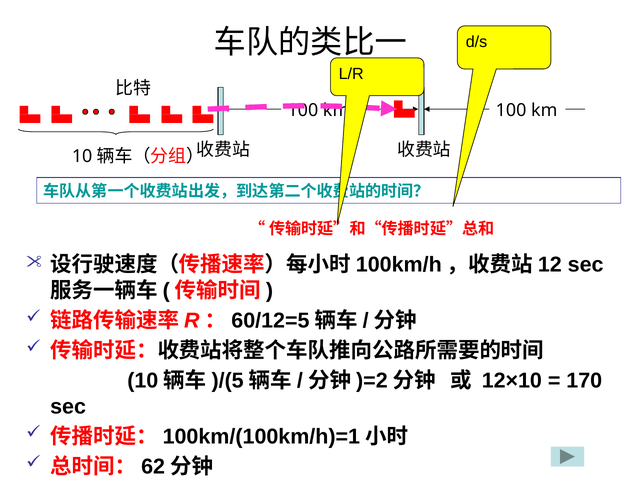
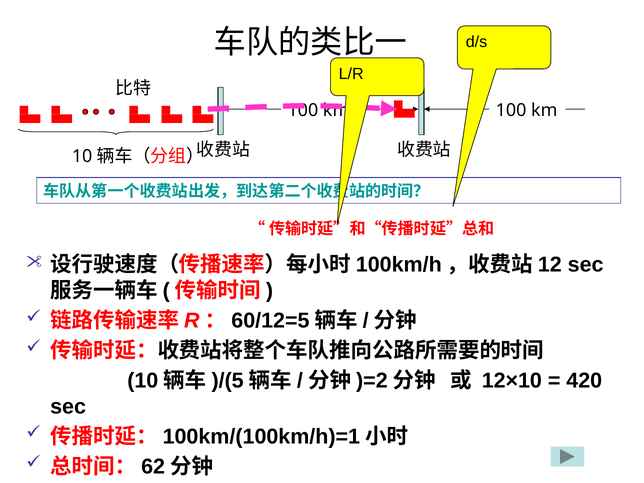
170: 170 -> 420
